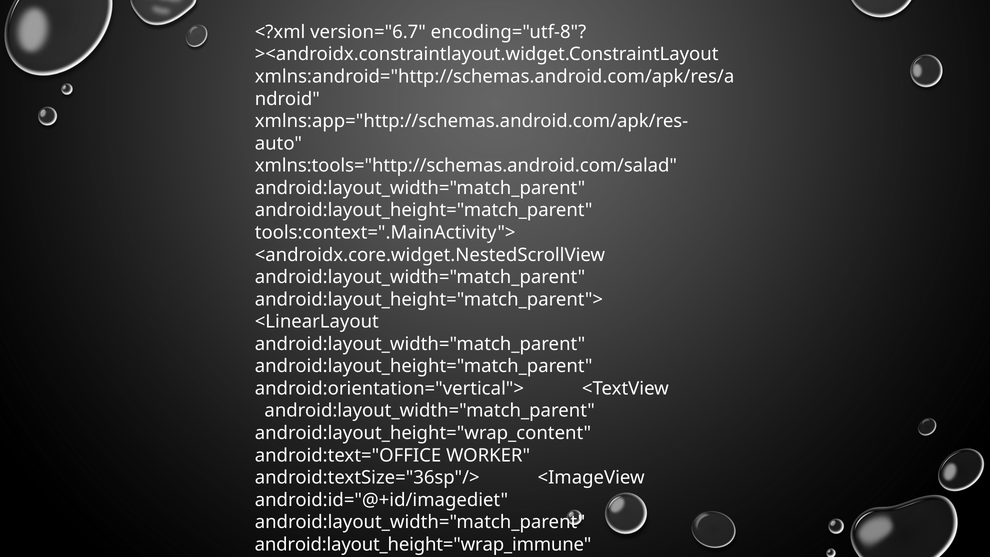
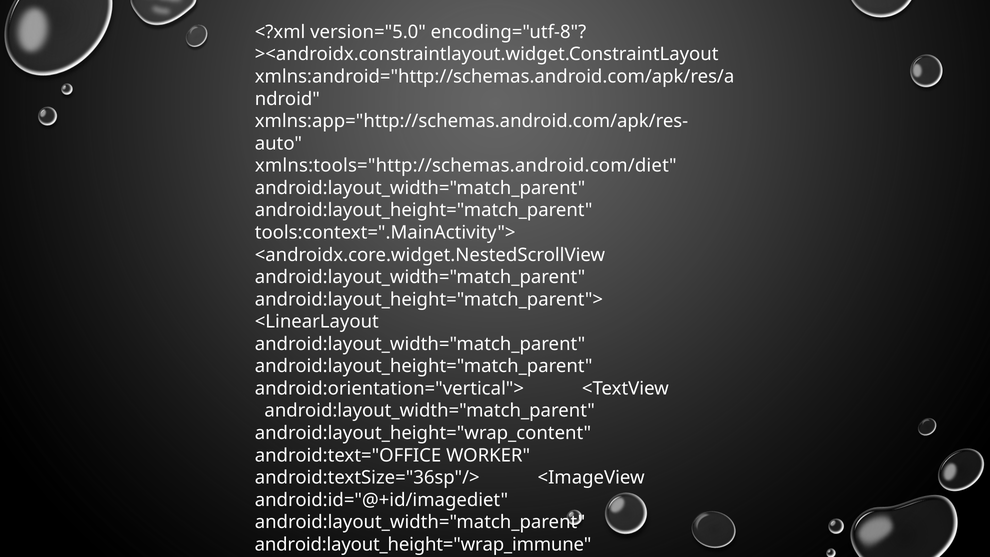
version="6.7: version="6.7 -> version="5.0
xmlns:tools="http://schemas.android.com/salad: xmlns:tools="http://schemas.android.com/salad -> xmlns:tools="http://schemas.android.com/diet
